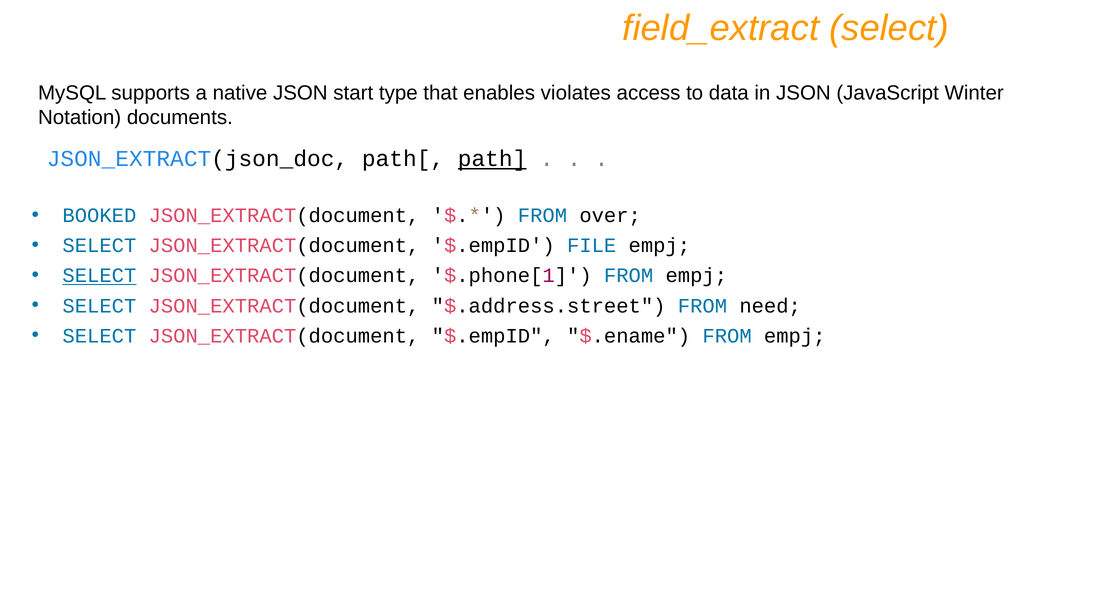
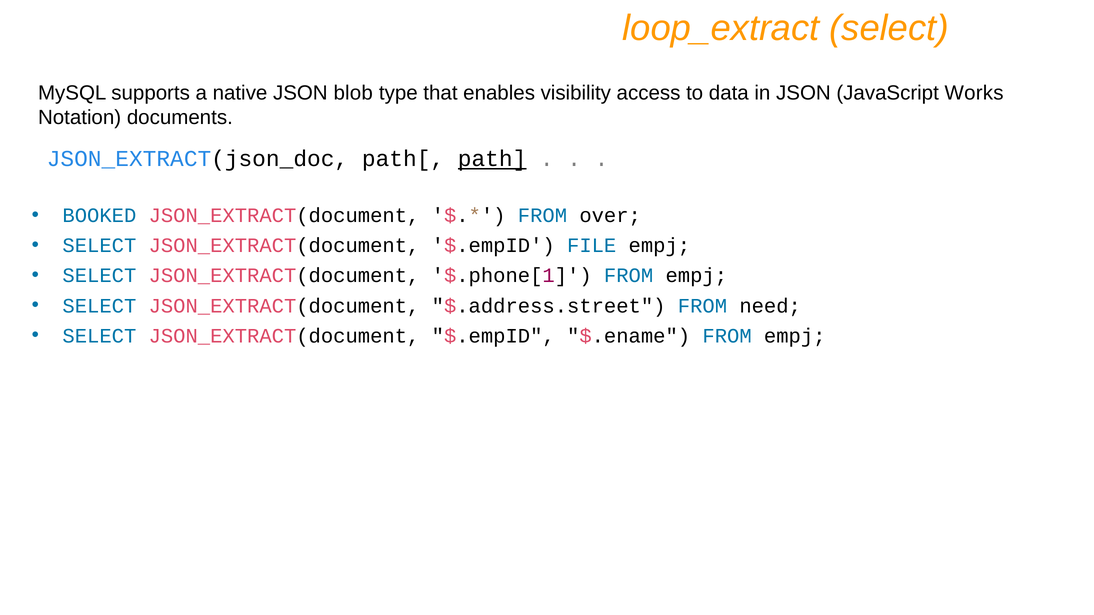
field_extract: field_extract -> loop_extract
start: start -> blob
violates: violates -> visibility
Winter: Winter -> Works
SELECT at (99, 276) underline: present -> none
